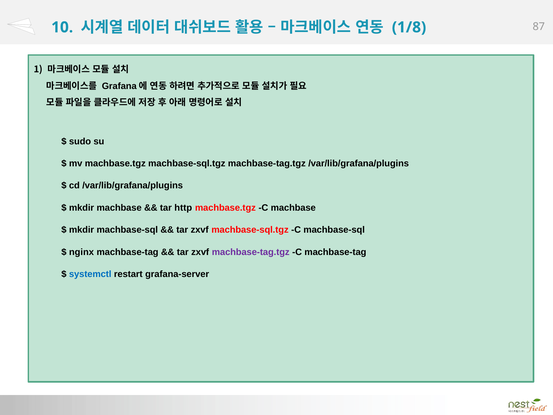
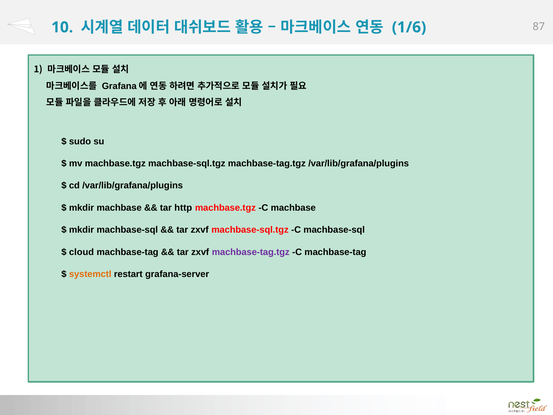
1/8: 1/8 -> 1/6
nginx: nginx -> cloud
systemctl colour: blue -> orange
